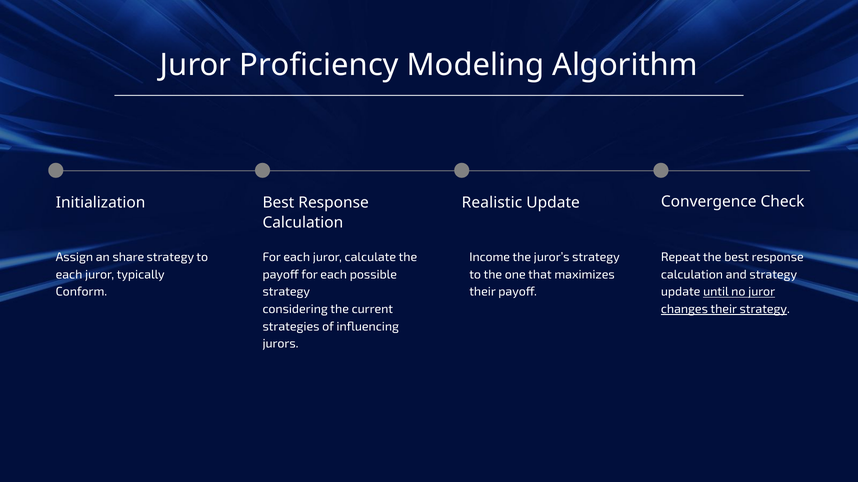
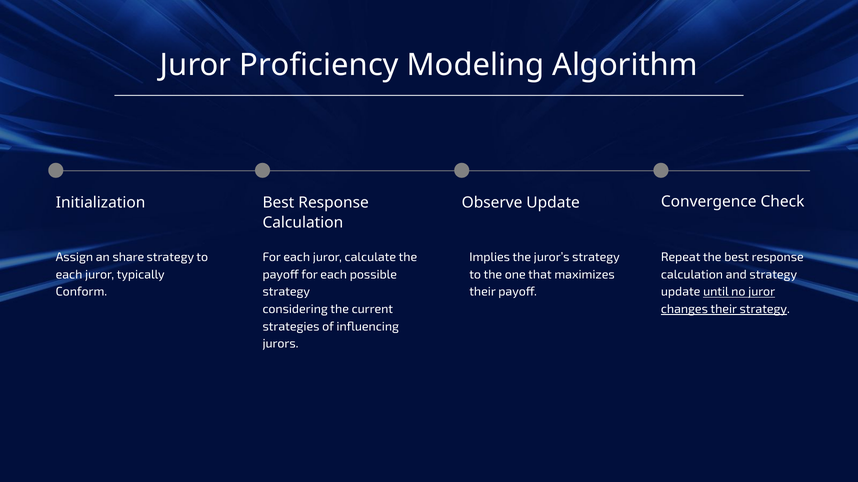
Realistic: Realistic -> Observe
Income: Income -> Implies
